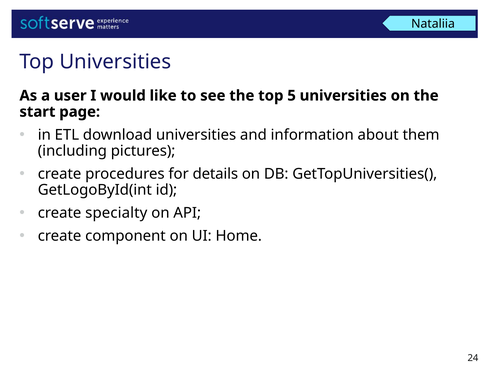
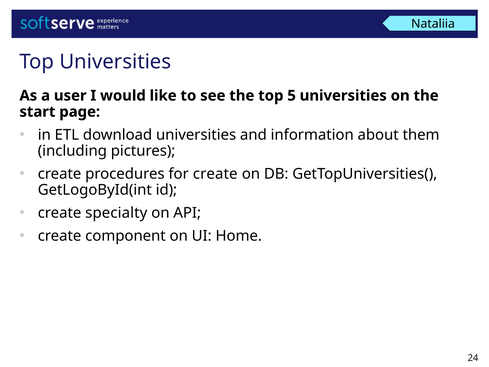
for details: details -> create
